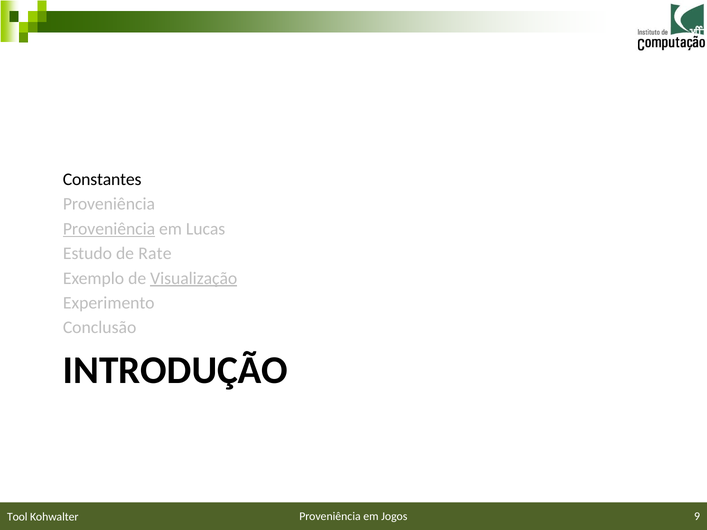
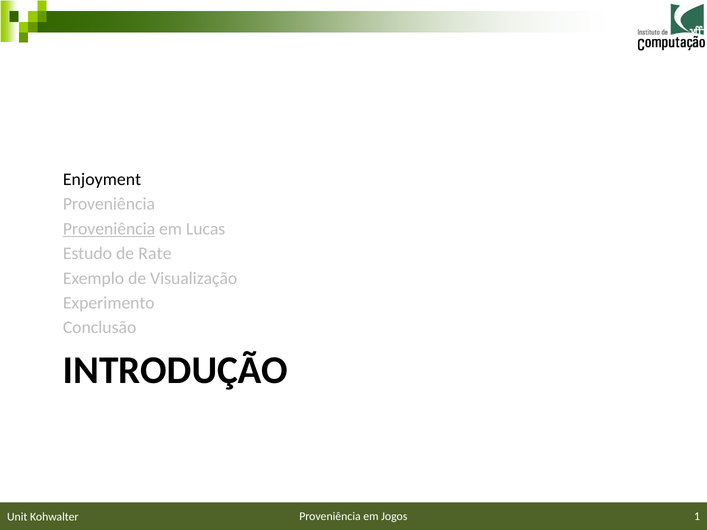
Constantes: Constantes -> Enjoyment
Visualização underline: present -> none
9: 9 -> 1
Tool: Tool -> Unit
